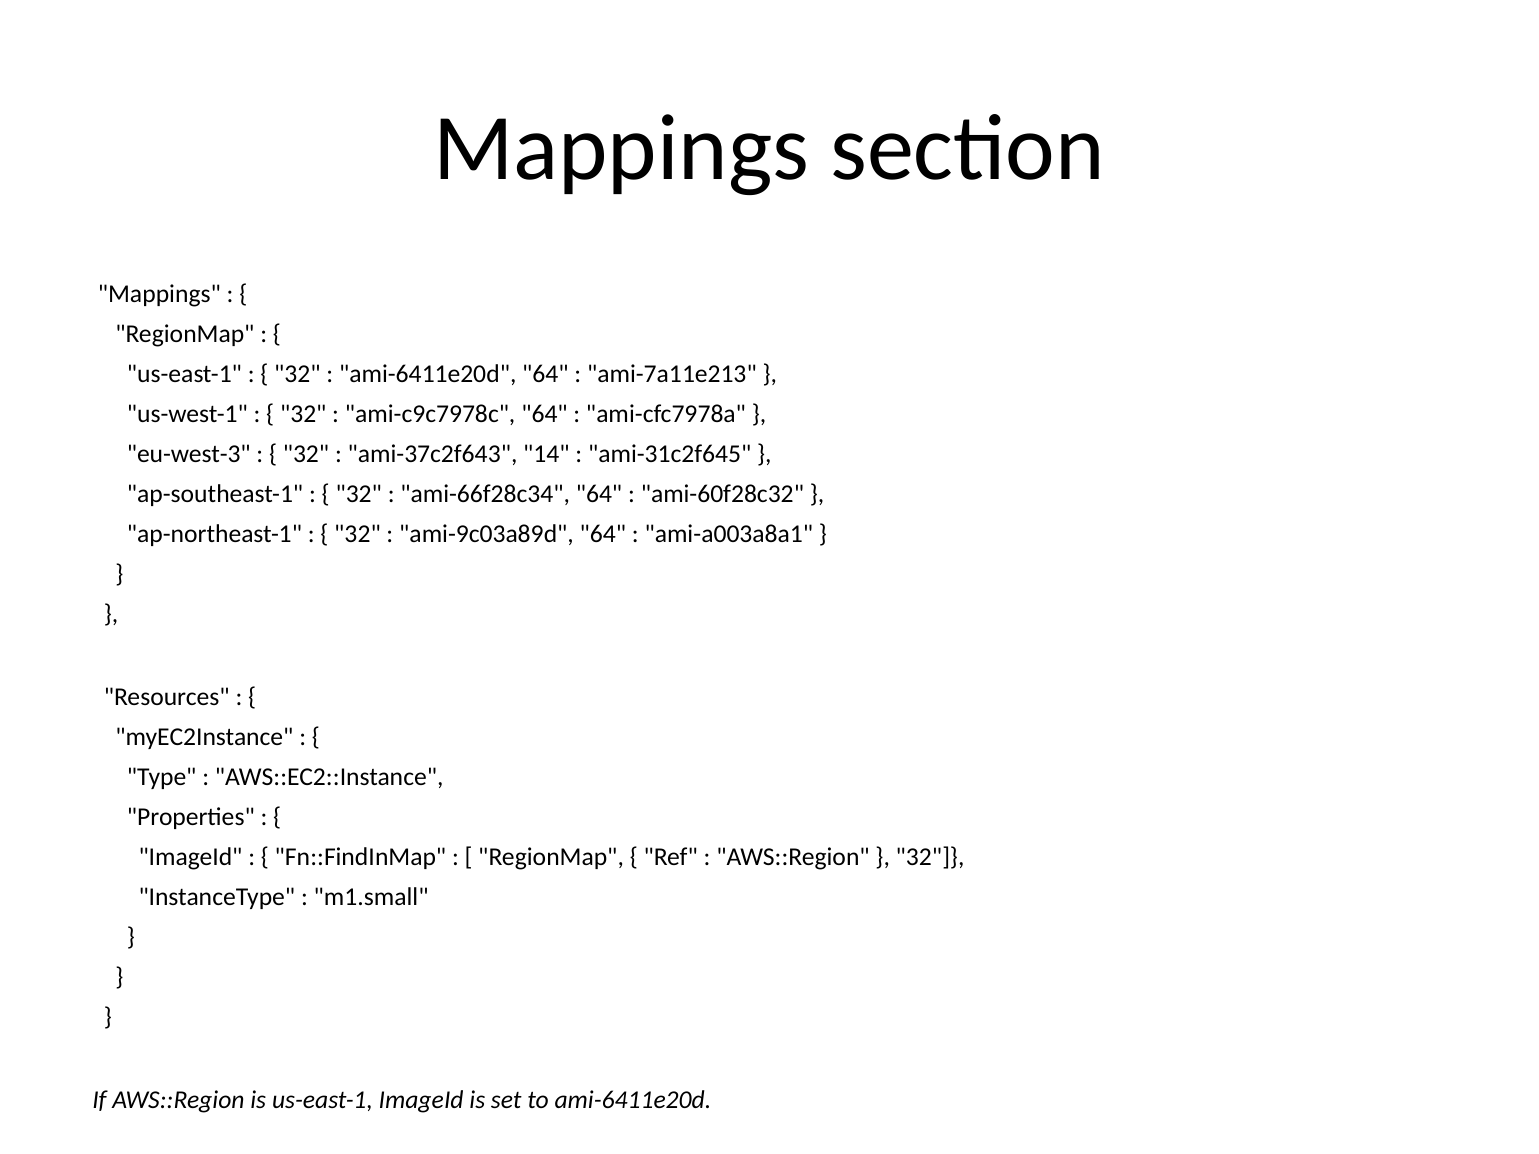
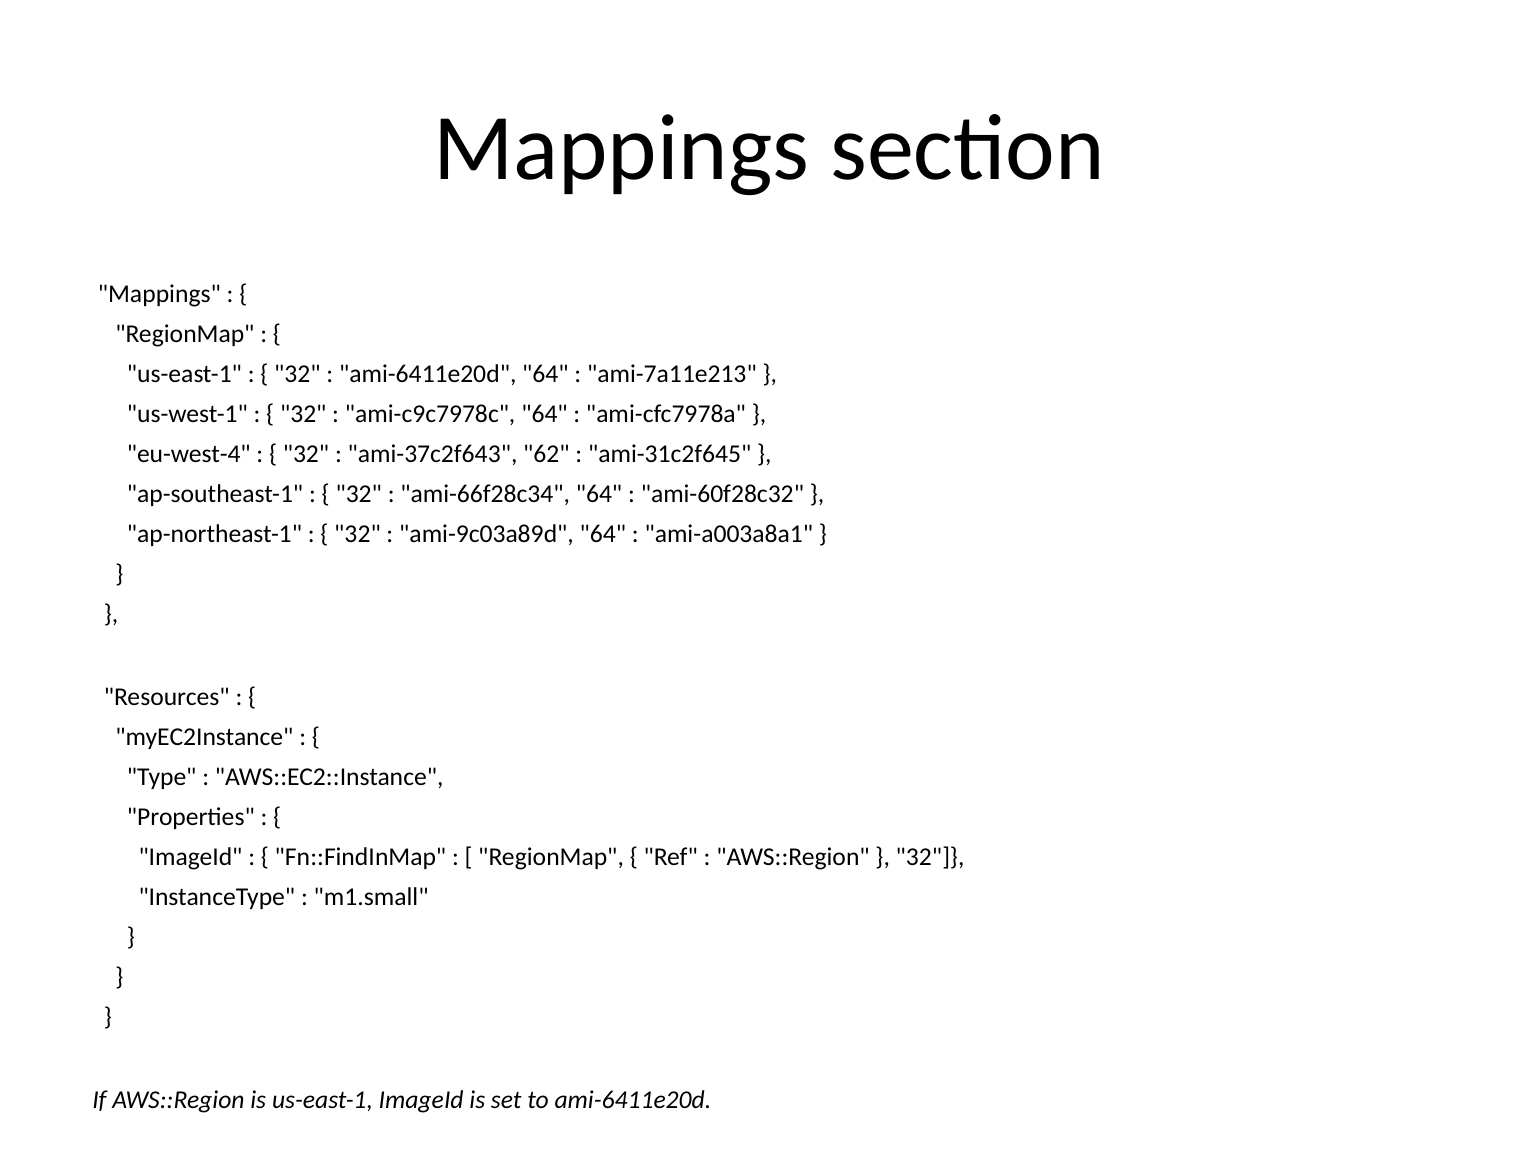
eu-west-3: eu-west-3 -> eu-west-4
14: 14 -> 62
